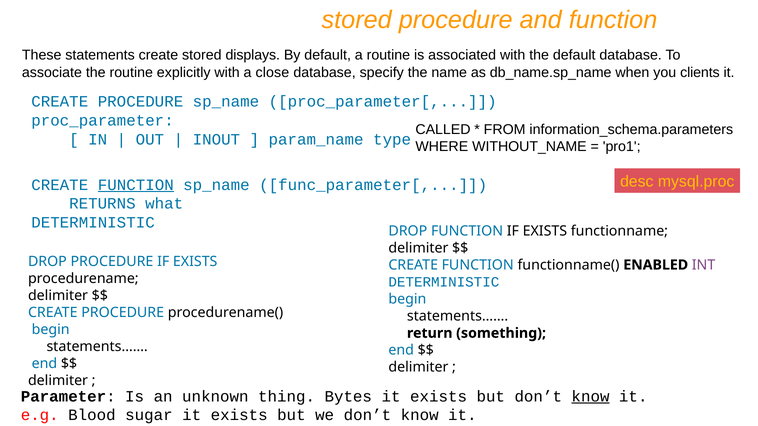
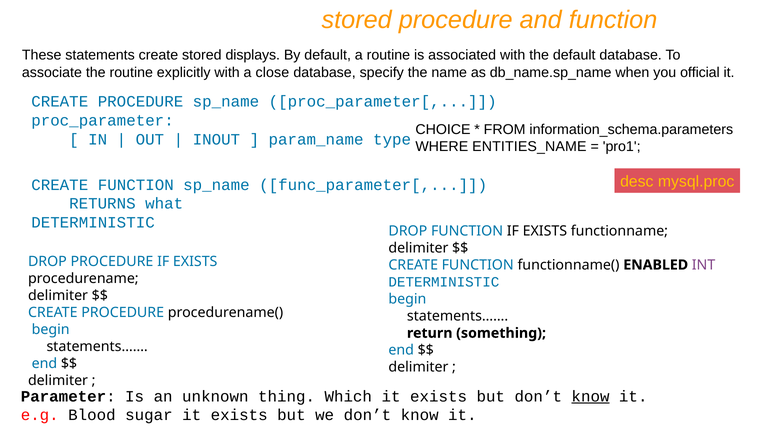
clients: clients -> official
CALLED: CALLED -> CHOICE
WITHOUT_NAME: WITHOUT_NAME -> ENTITIES_NAME
FUNCTION at (136, 185) underline: present -> none
Bytes: Bytes -> Which
